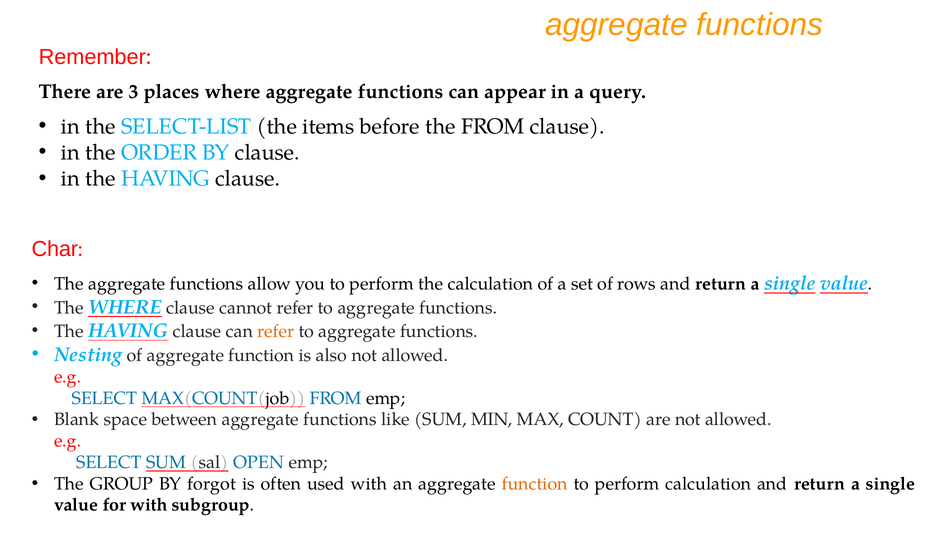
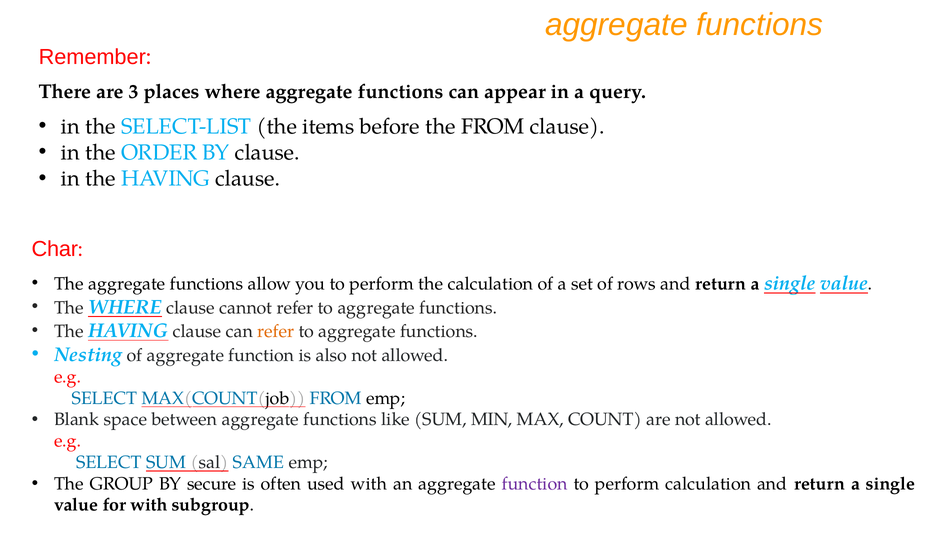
OPEN: OPEN -> SAME
forgot: forgot -> secure
function at (535, 484) colour: orange -> purple
